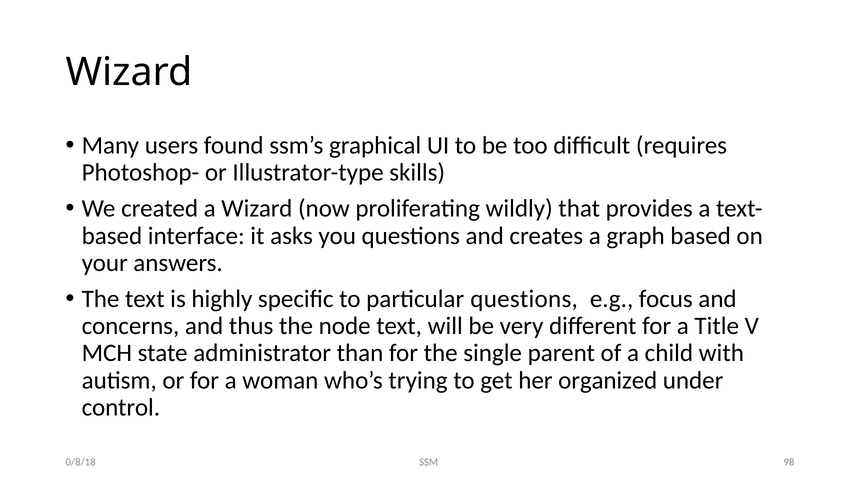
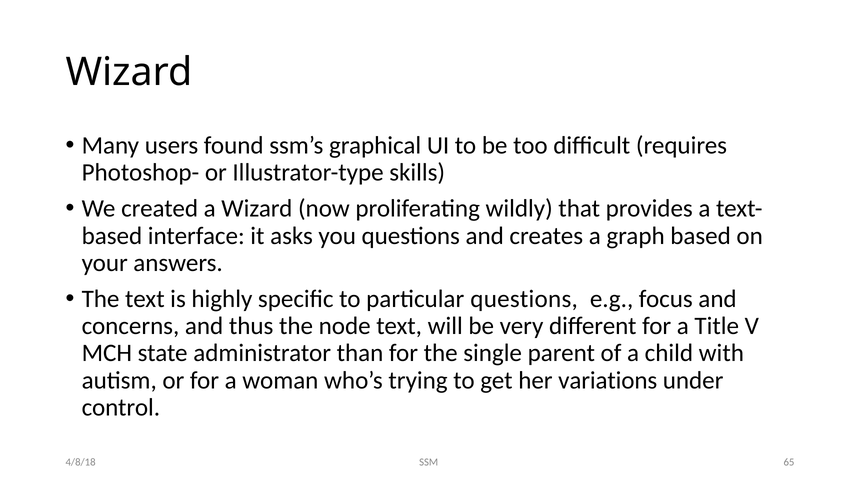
organized: organized -> variations
98: 98 -> 65
0/8/18: 0/8/18 -> 4/8/18
